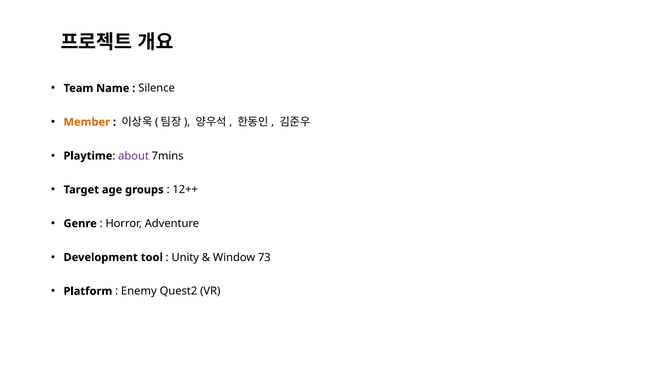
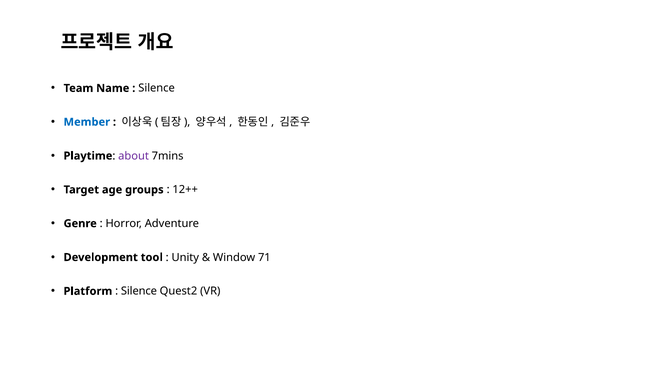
Member colour: orange -> blue
73: 73 -> 71
Enemy at (139, 291): Enemy -> Silence
